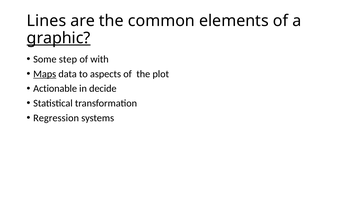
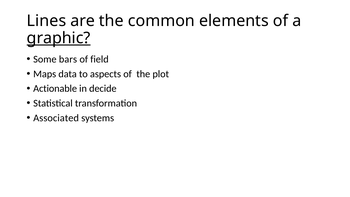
step: step -> bars
with: with -> field
Maps underline: present -> none
Regression: Regression -> Associated
